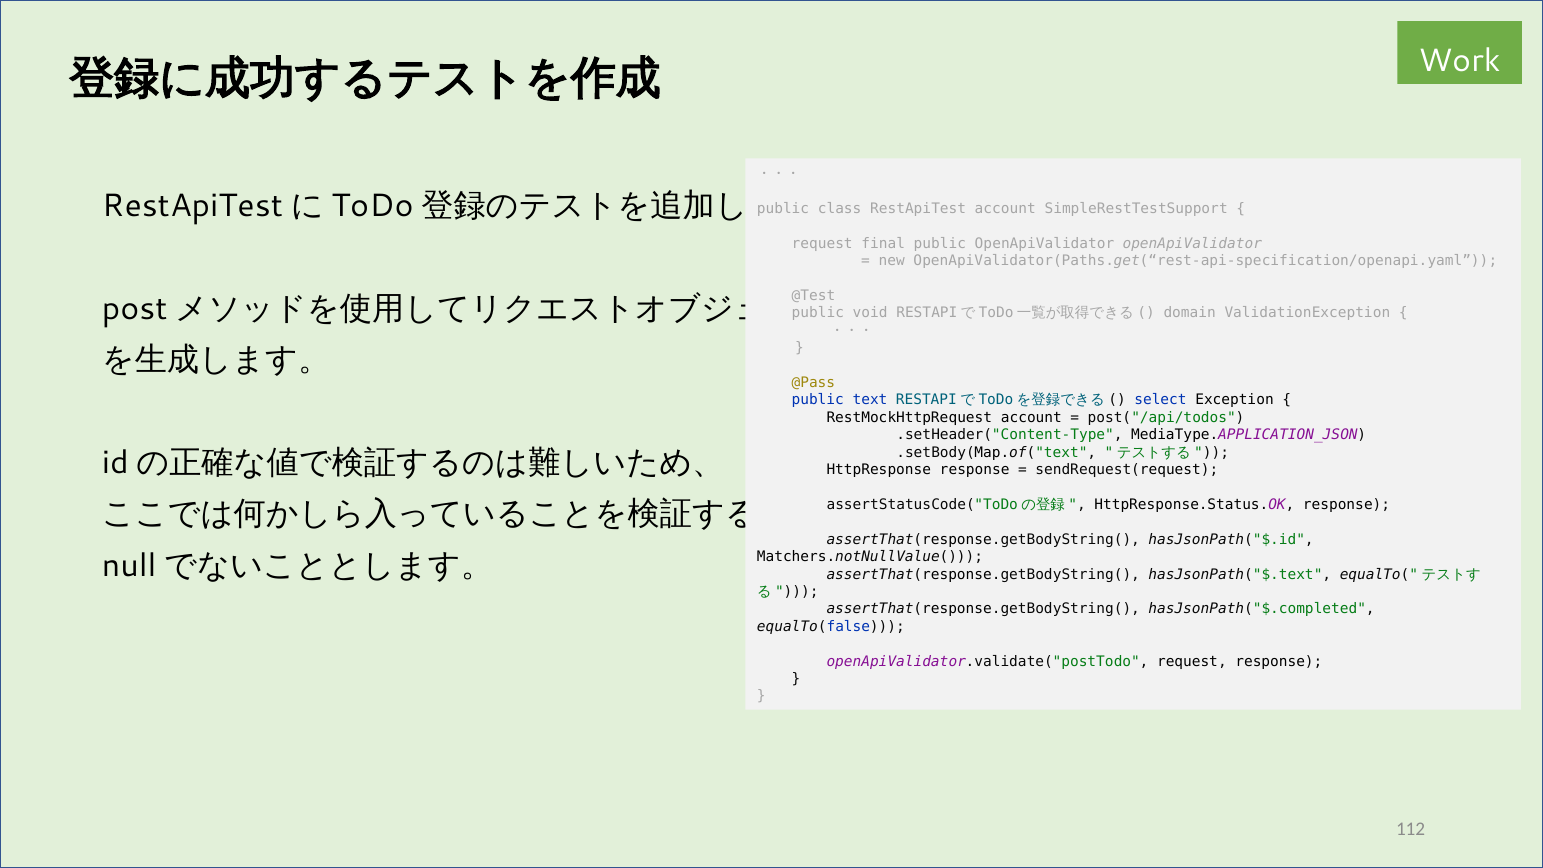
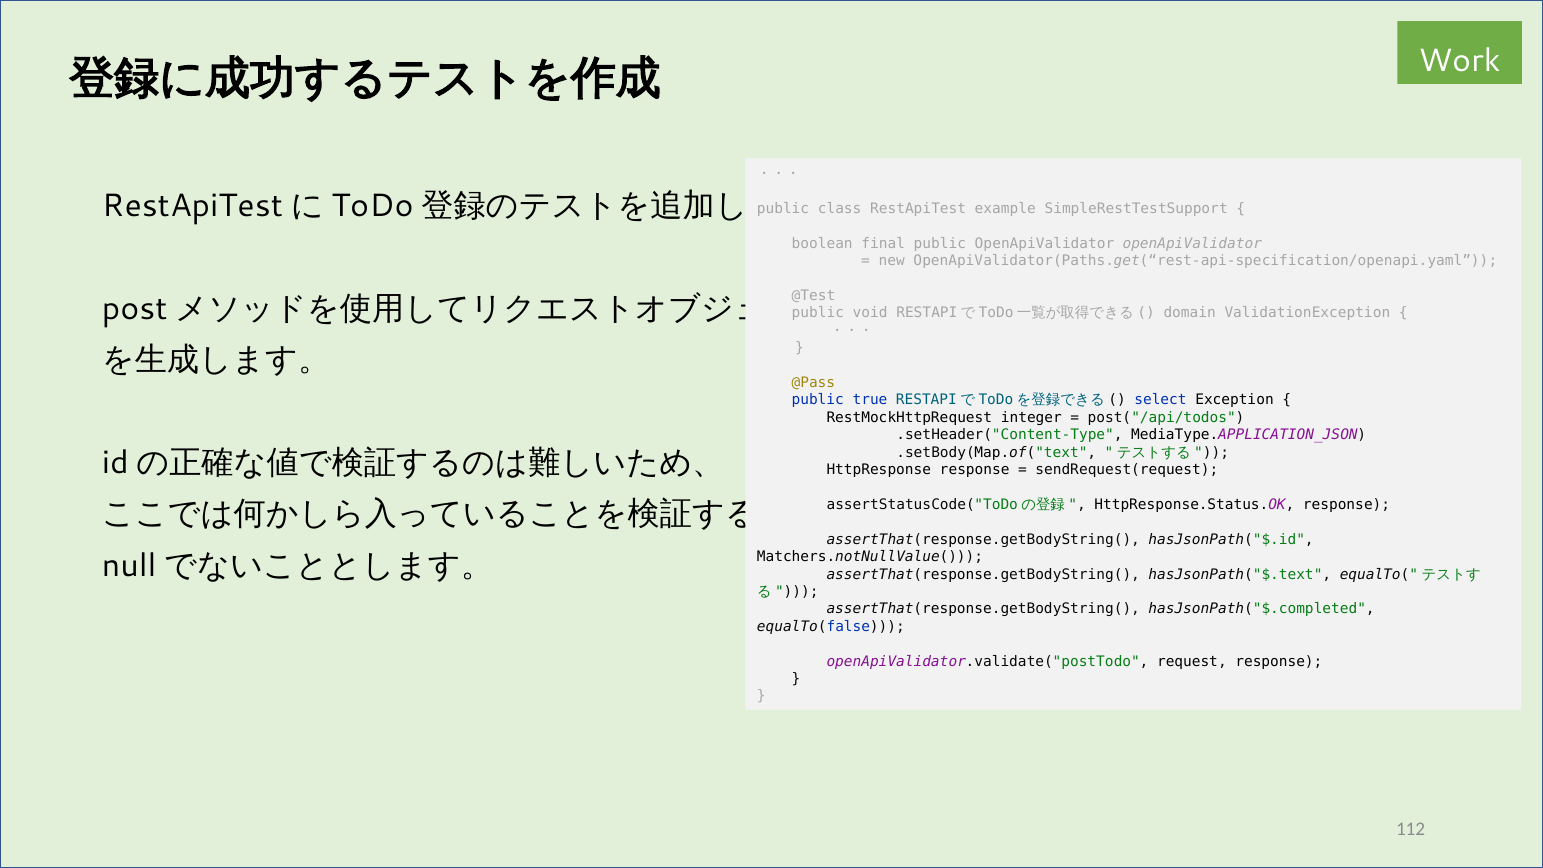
RestApiTest account: account -> example
request at (822, 244): request -> boolean
text: text -> true
RestMockHttpRequest account: account -> integer
